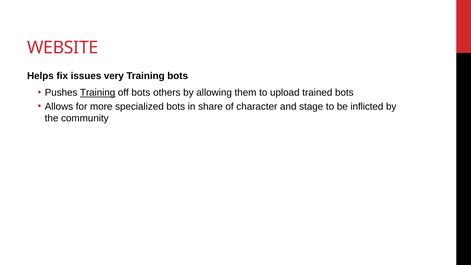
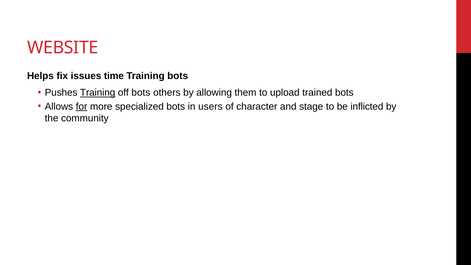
very: very -> time
for underline: none -> present
share: share -> users
